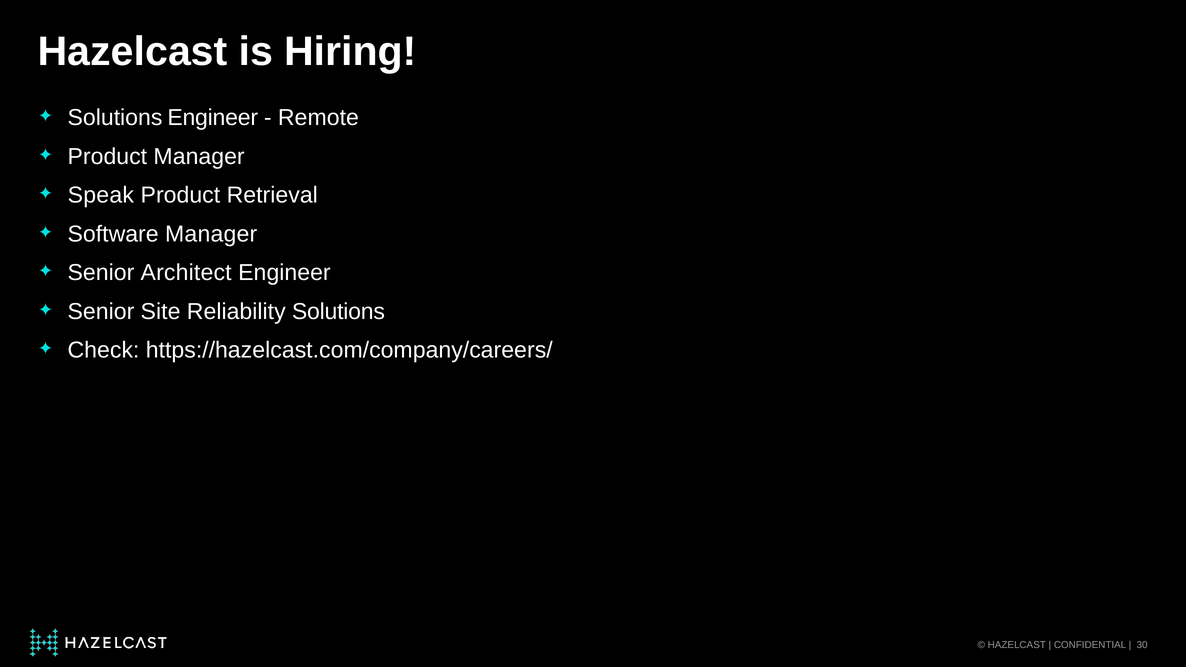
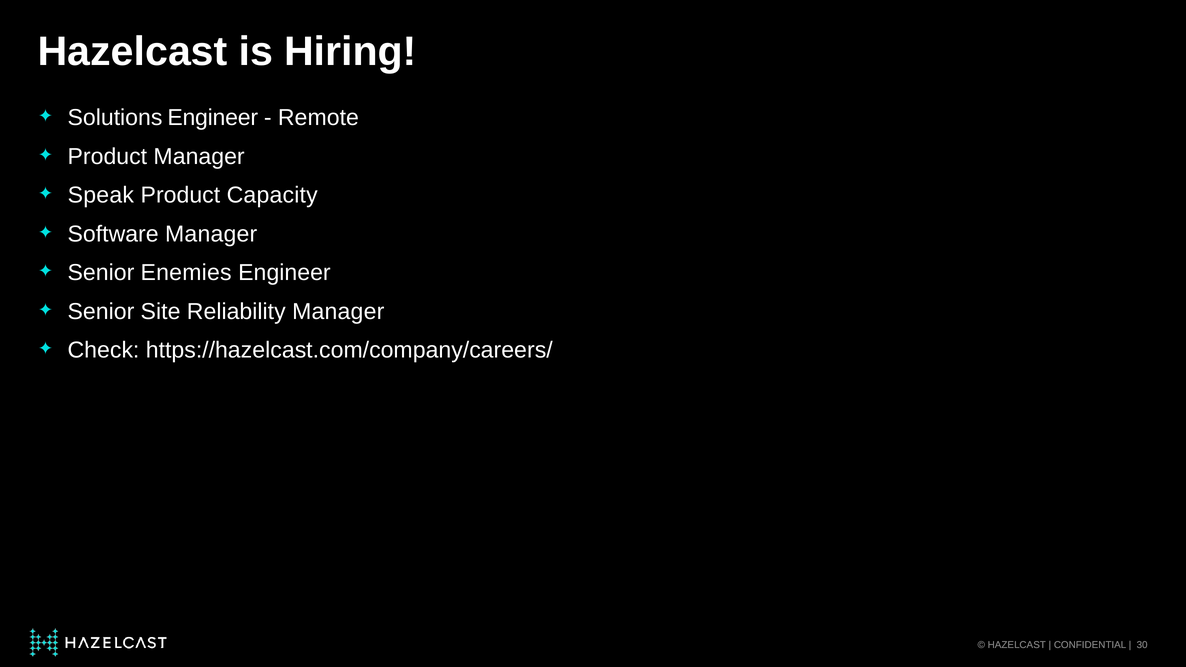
Retrieval: Retrieval -> Capacity
Architect: Architect -> Enemies
Reliability Solutions: Solutions -> Manager
